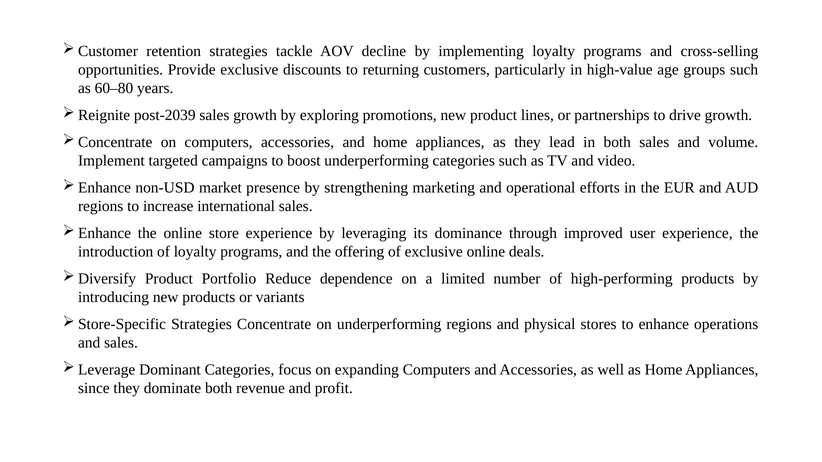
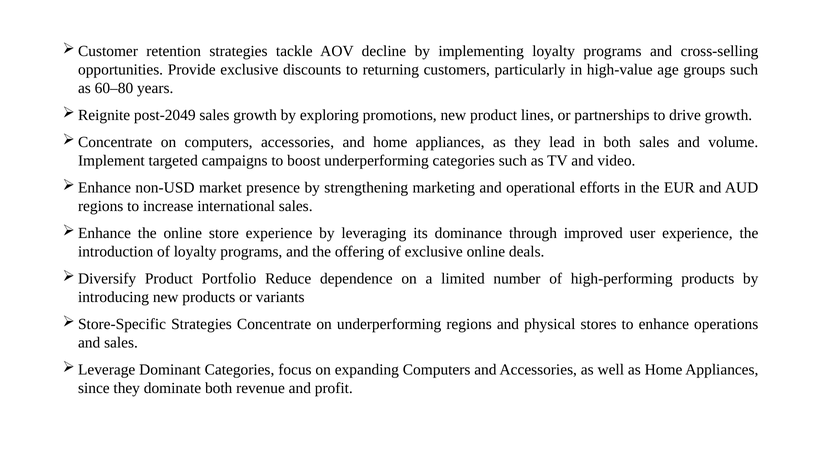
post-2039: post-2039 -> post-2049
